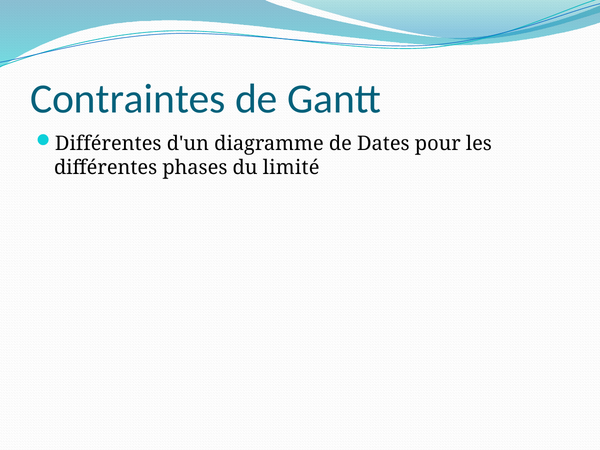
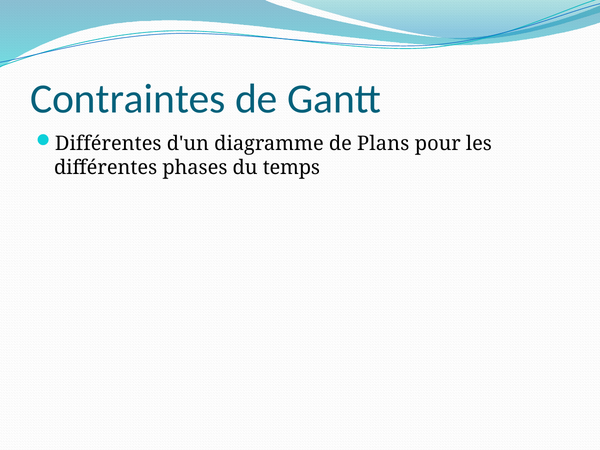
Dates: Dates -> Plans
limité: limité -> temps
